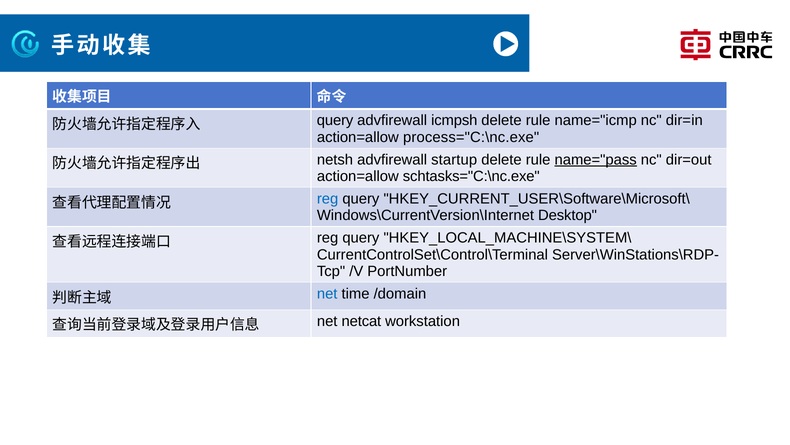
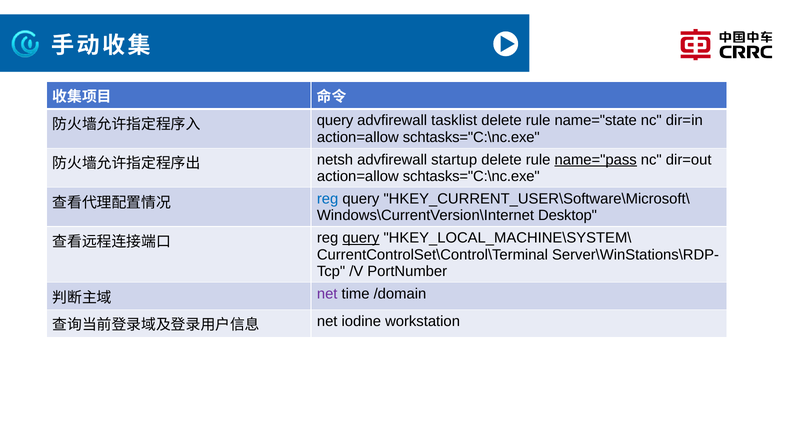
icmpsh: icmpsh -> tasklist
name="icmp: name="icmp -> name="state
process="C:\nc.exe at (471, 137): process="C:\nc.exe -> schtasks="C:\nc.exe
query at (361, 238) underline: none -> present
net at (327, 293) colour: blue -> purple
netcat: netcat -> iodine
